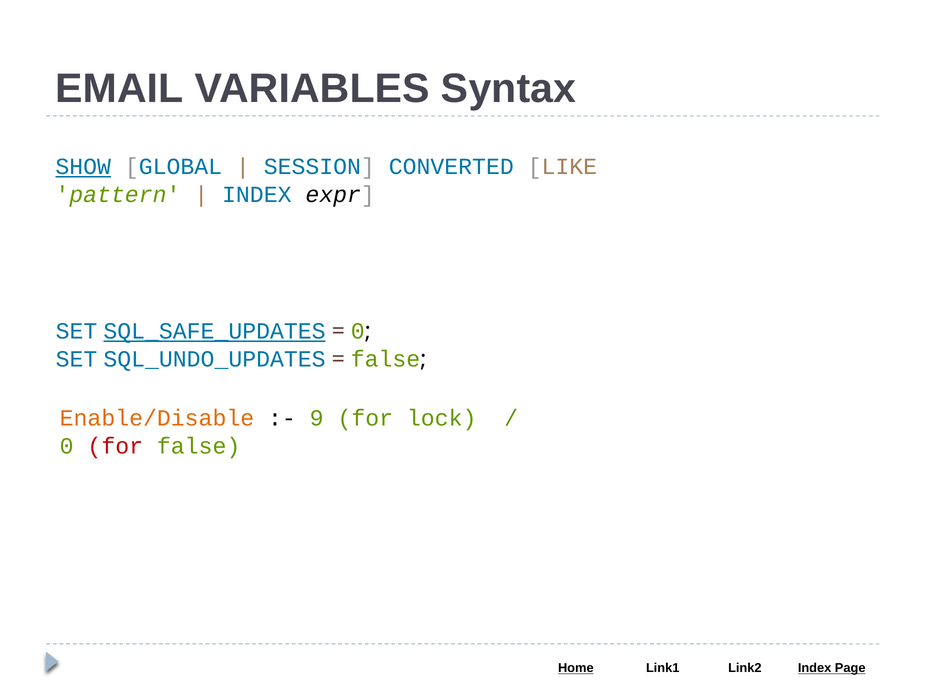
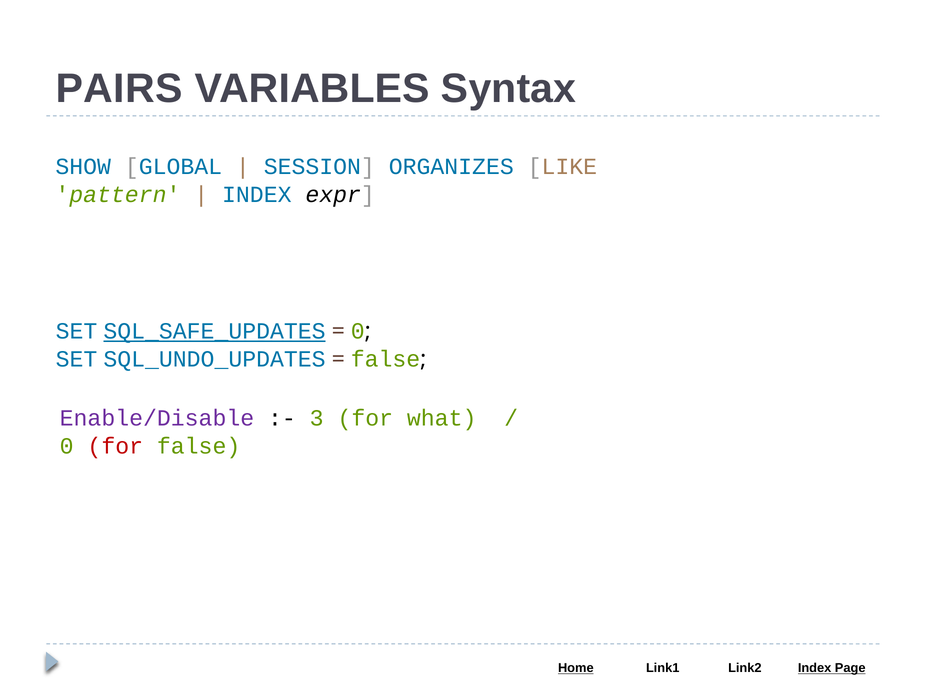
EMAIL: EMAIL -> PAIRS
SHOW underline: present -> none
CONVERTED: CONVERTED -> ORGANIZES
Enable/Disable colour: orange -> purple
9: 9 -> 3
lock: lock -> what
